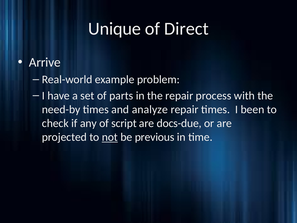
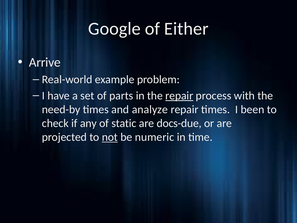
Unique: Unique -> Google
Direct: Direct -> Either
repair at (179, 95) underline: none -> present
script: script -> static
previous: previous -> numeric
